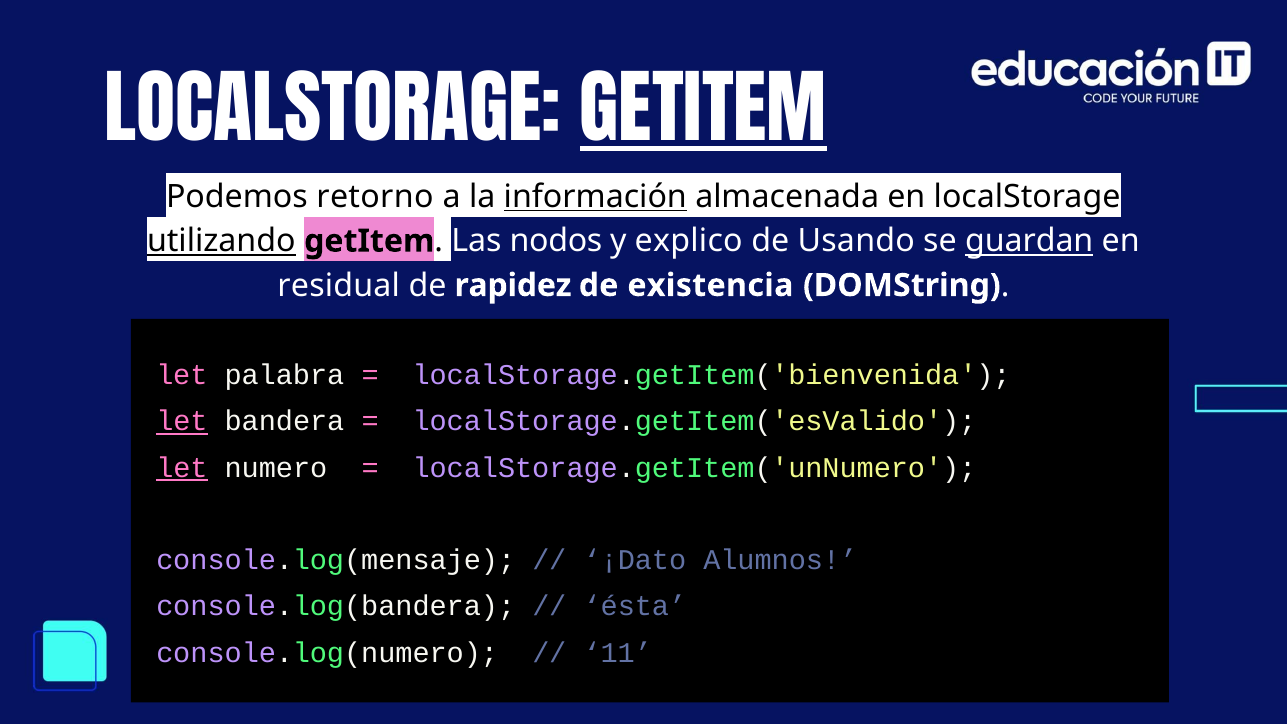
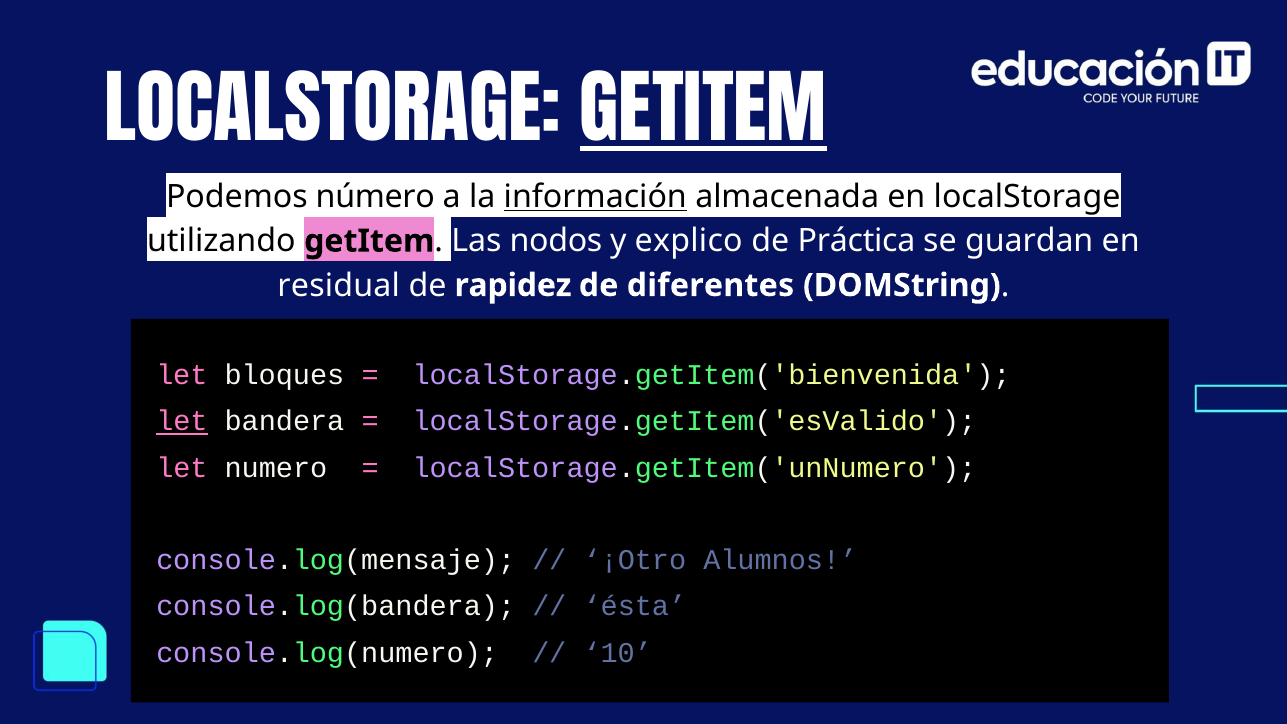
retorno: retorno -> número
utilizando underline: present -> none
Usando: Usando -> Práctica
guardan underline: present -> none
existencia: existencia -> diferentes
palabra: palabra -> bloques
let at (182, 468) underline: present -> none
¡Dato: ¡Dato -> ¡Otro
11: 11 -> 10
